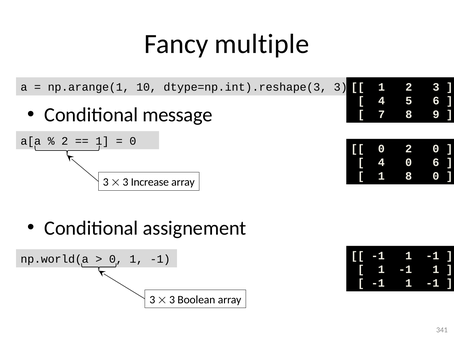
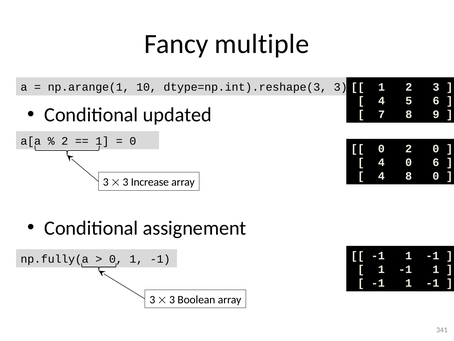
message: message -> updated
1 at (381, 176): 1 -> 4
np.world(a: np.world(a -> np.fully(a
